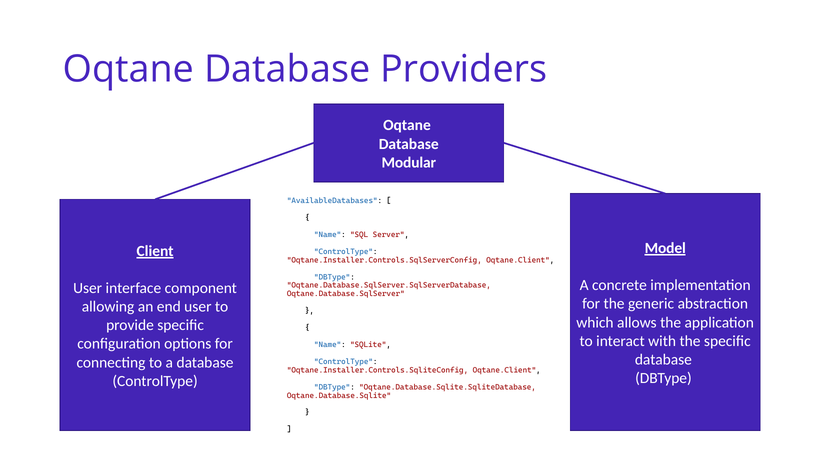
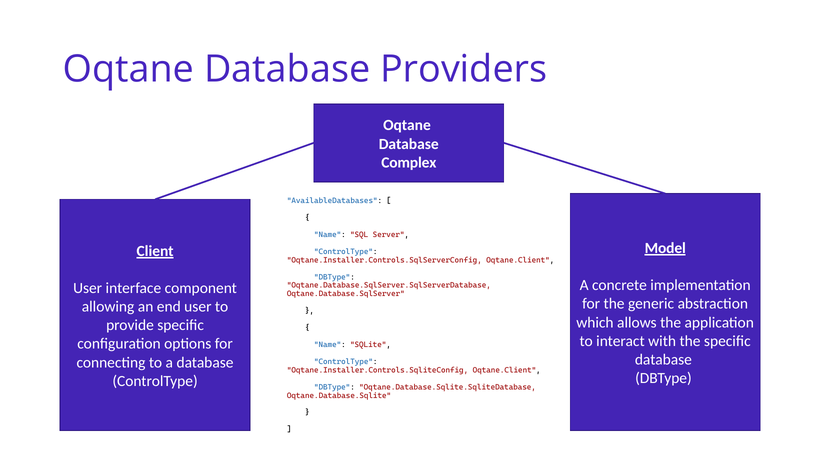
Modular: Modular -> Complex
